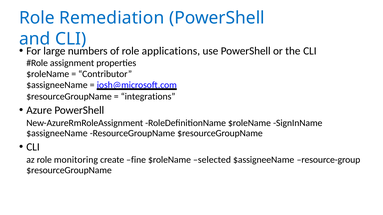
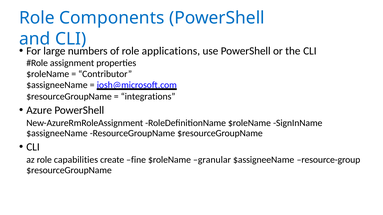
Remediation: Remediation -> Components
monitoring: monitoring -> capabilities
selected: selected -> granular
